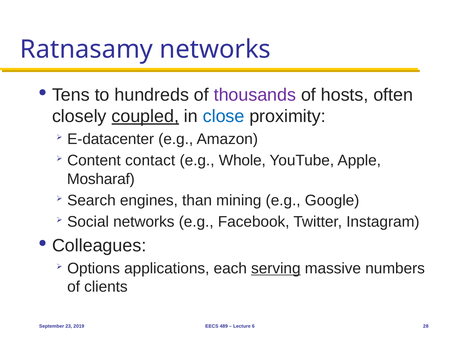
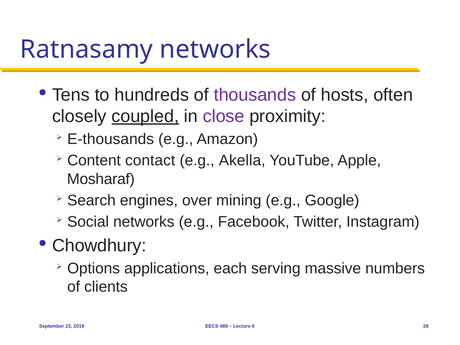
close colour: blue -> purple
E-datacenter: E-datacenter -> E-thousands
Whole: Whole -> Akella
than: than -> over
Colleagues: Colleagues -> Chowdhury
serving underline: present -> none
